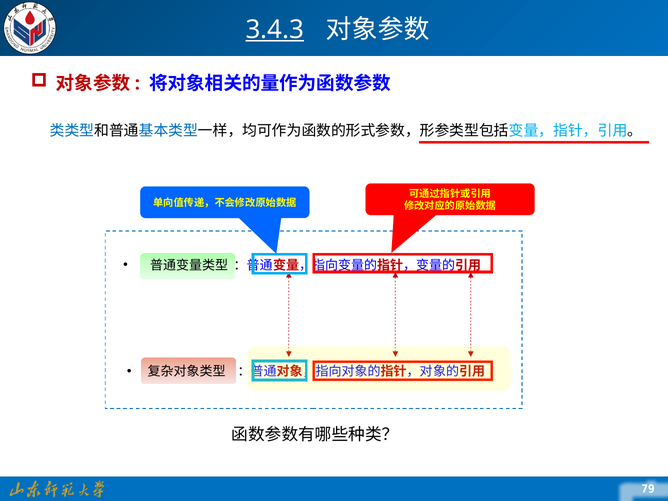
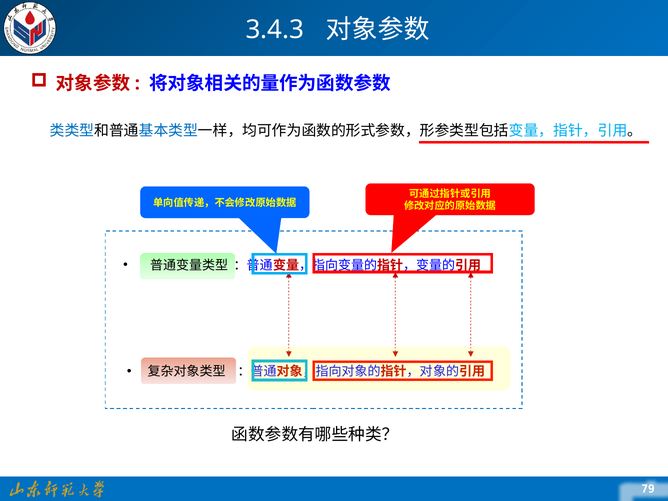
3.4.3 underline: present -> none
